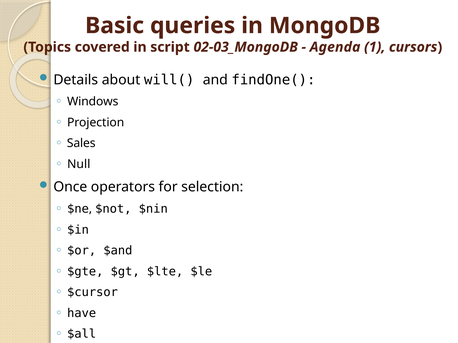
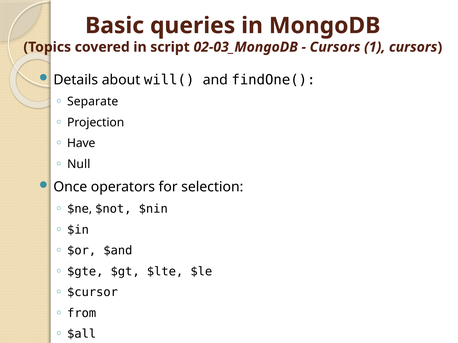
Agenda at (335, 47): Agenda -> Cursors
Windows: Windows -> Separate
Sales: Sales -> Have
have: have -> from
